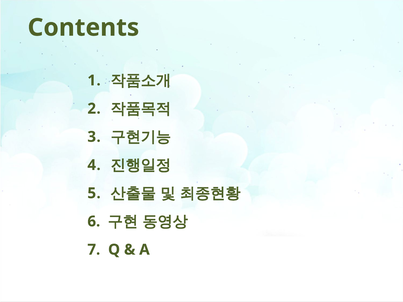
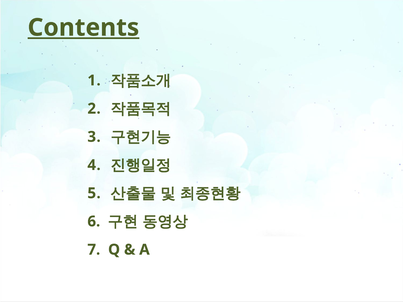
Contents underline: none -> present
